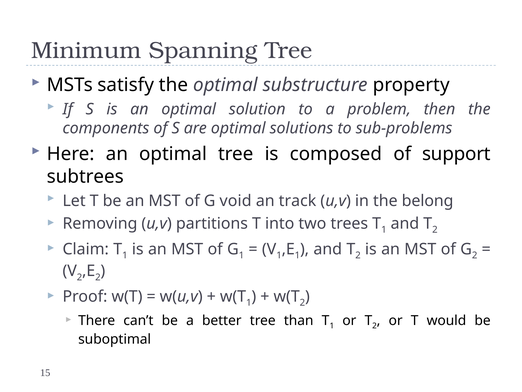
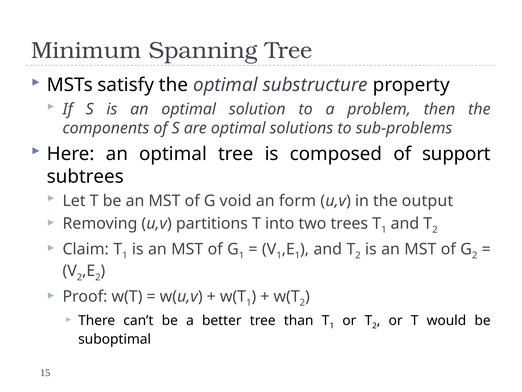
track: track -> form
belong: belong -> output
